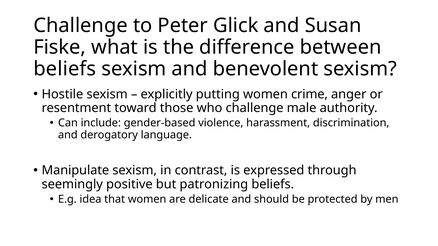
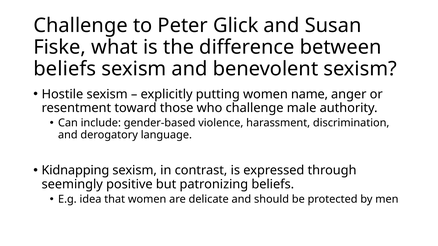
crime: crime -> name
Manipulate: Manipulate -> Kidnapping
